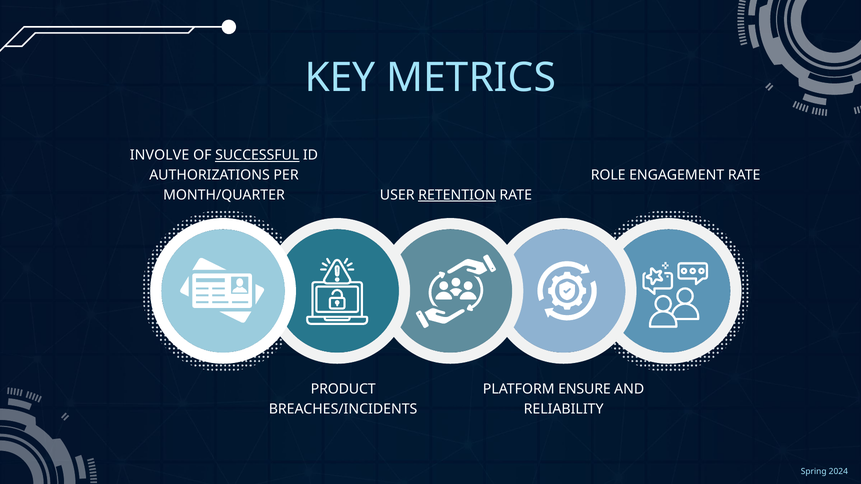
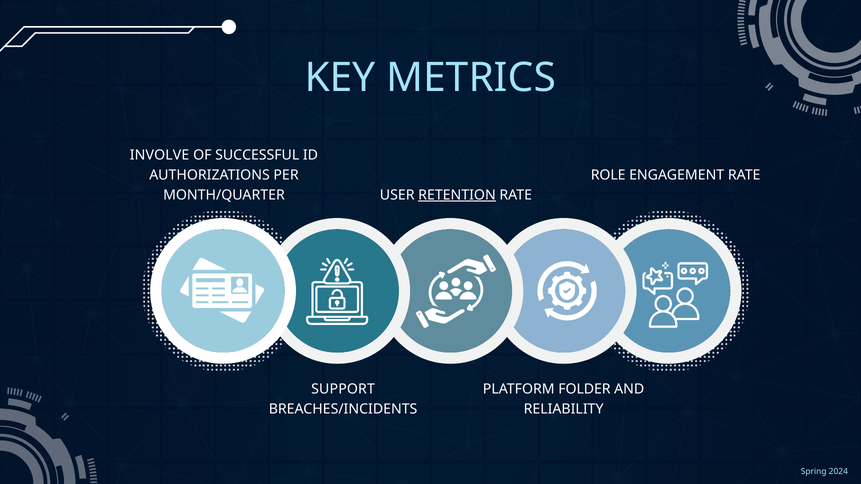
SUCCESSFUL underline: present -> none
PRODUCT: PRODUCT -> SUPPORT
ENSURE: ENSURE -> FOLDER
